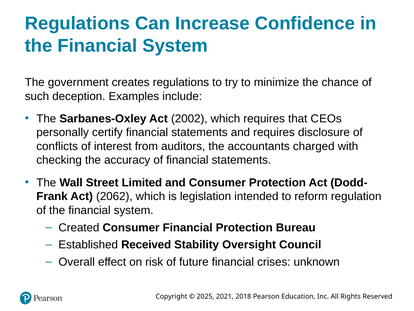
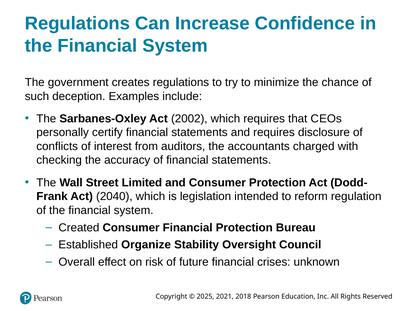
2062: 2062 -> 2040
Received: Received -> Organize
